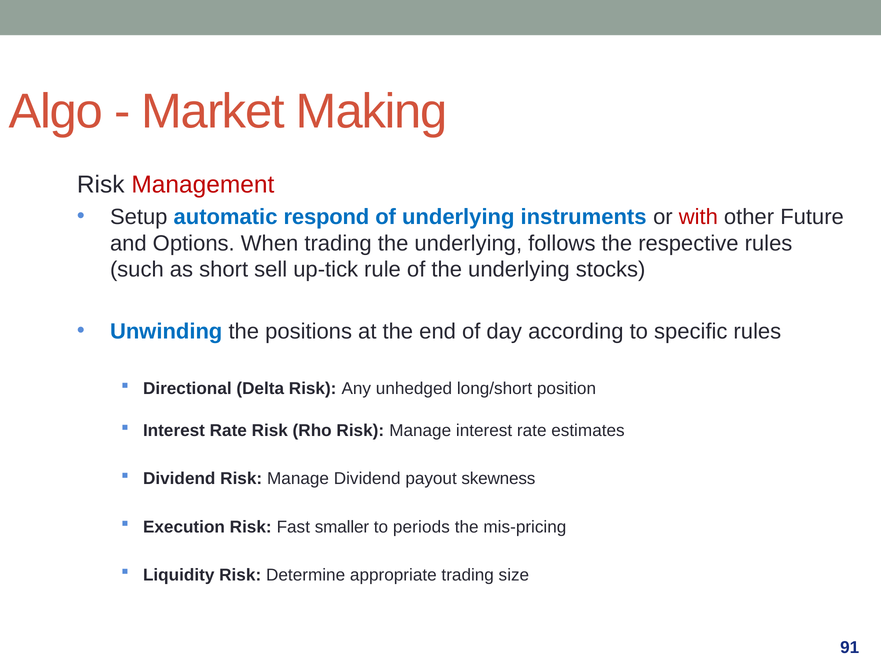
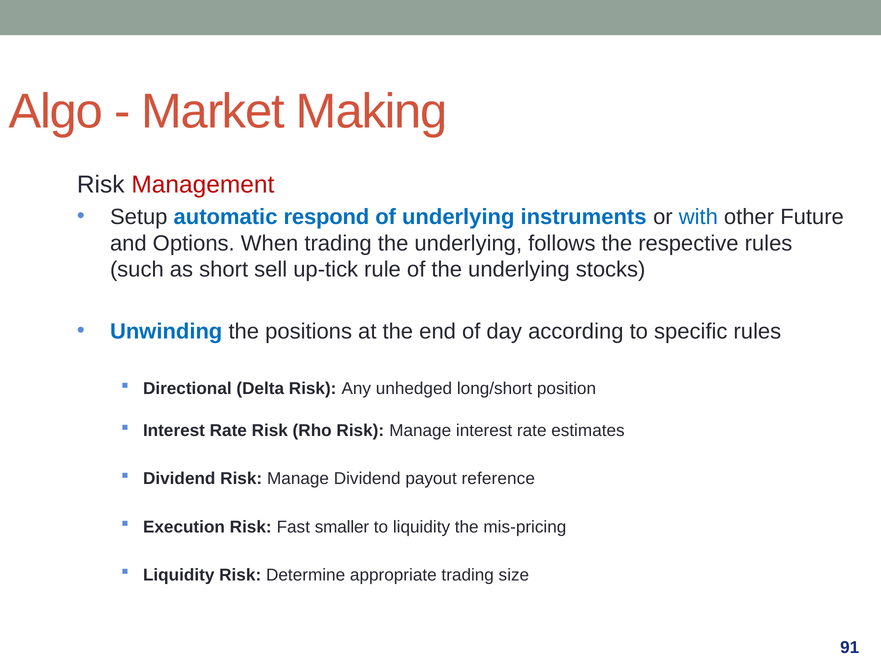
with colour: red -> blue
skewness: skewness -> reference
to periods: periods -> liquidity
